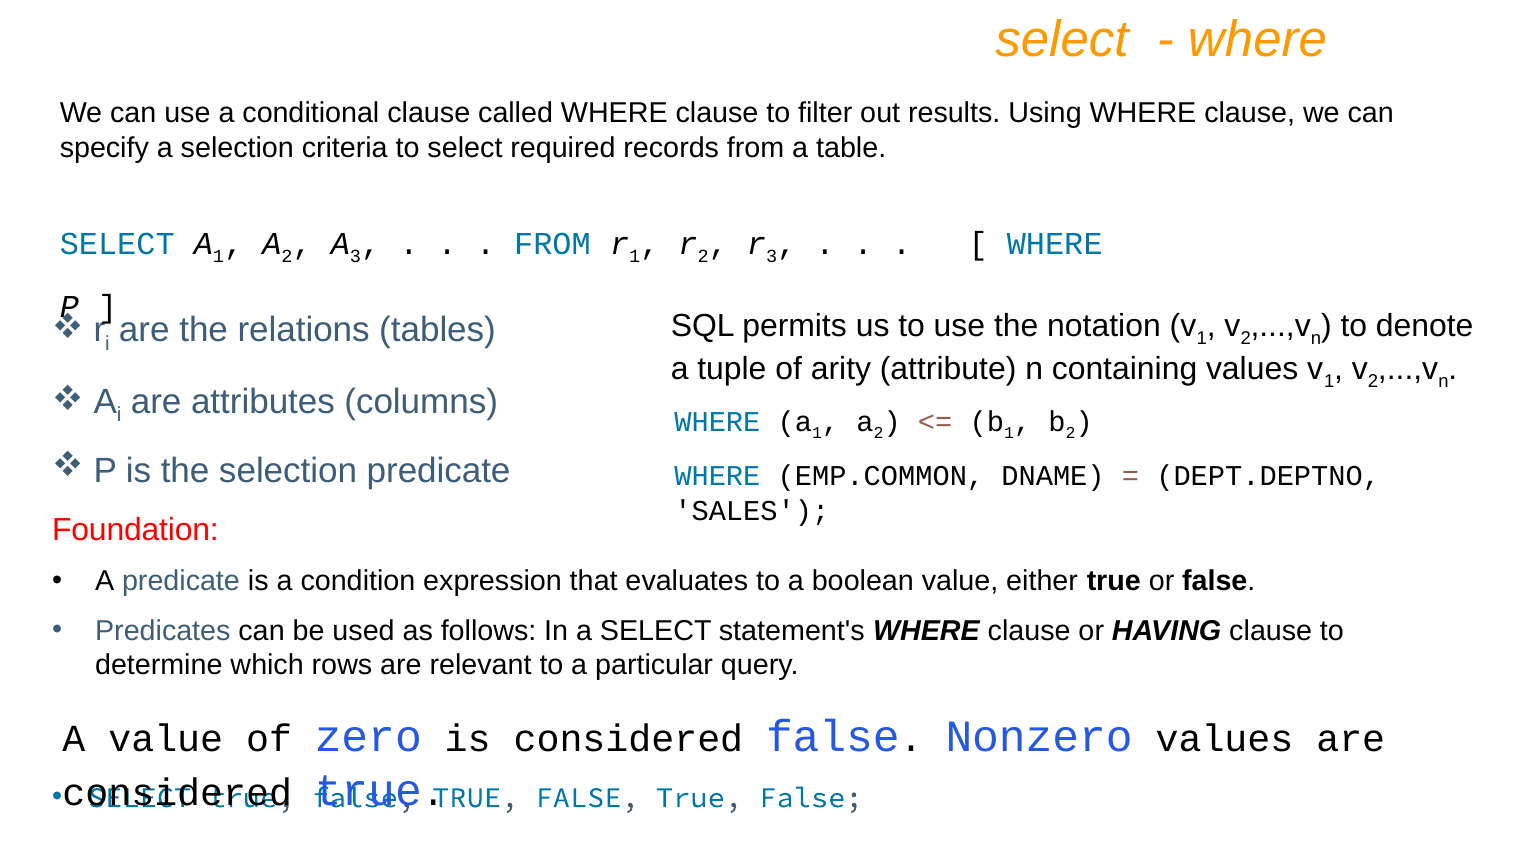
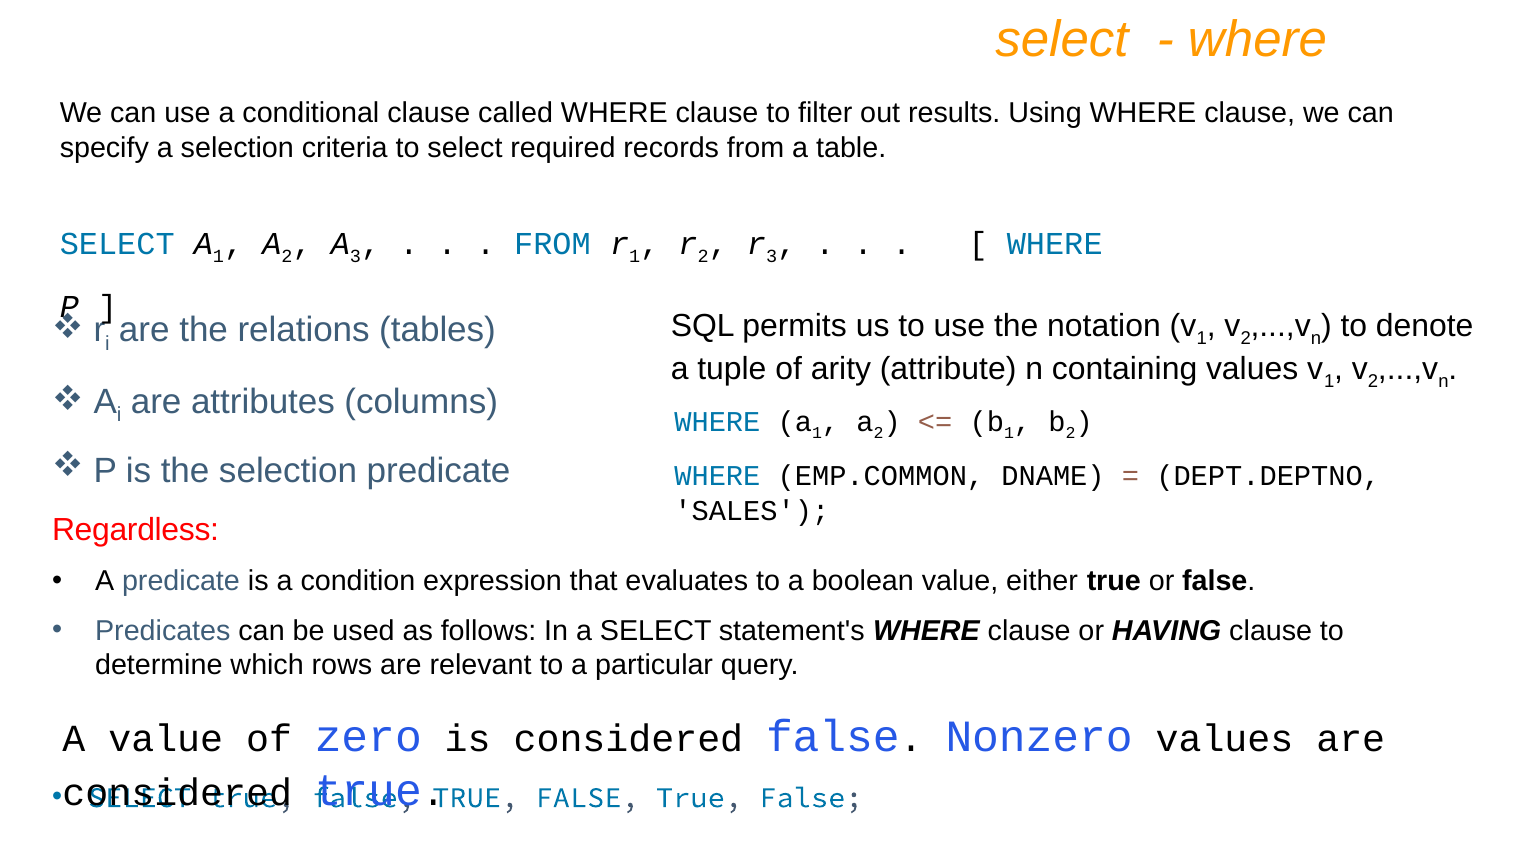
Foundation: Foundation -> Regardless
